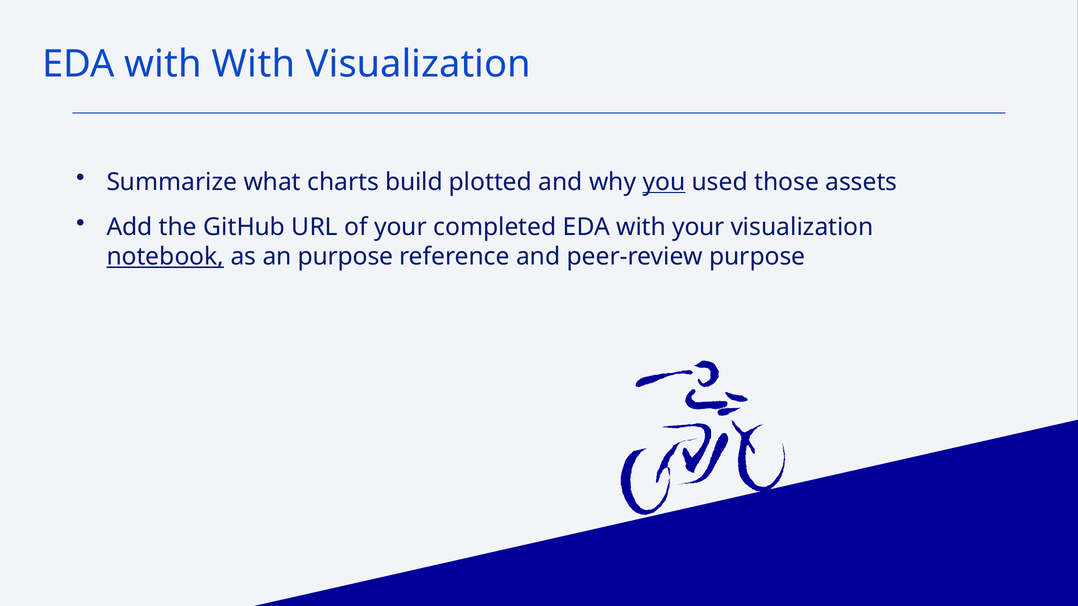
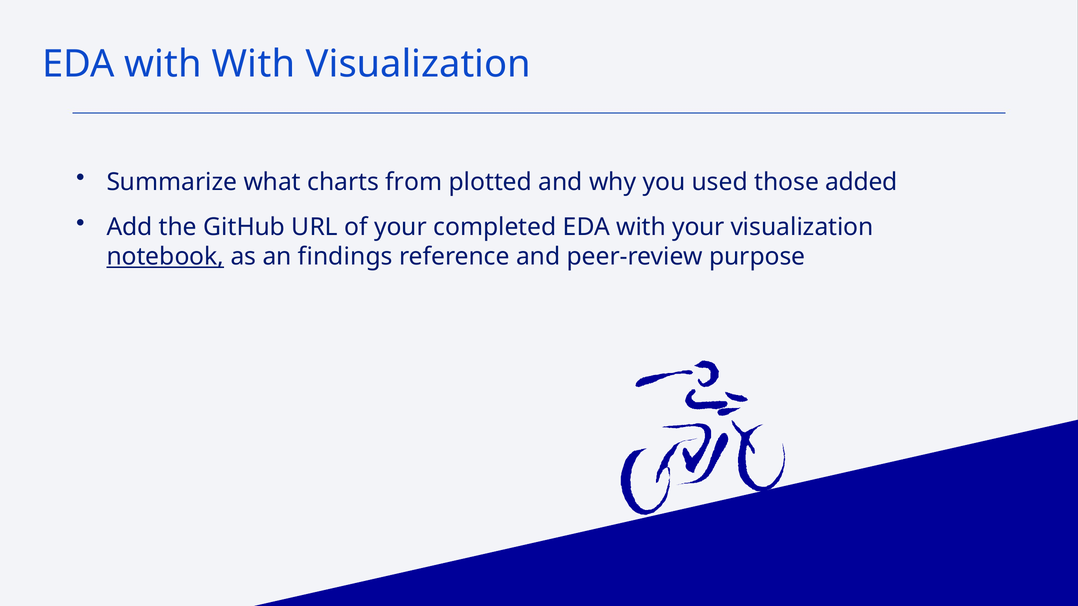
build: build -> from
you underline: present -> none
assets: assets -> added
an purpose: purpose -> findings
